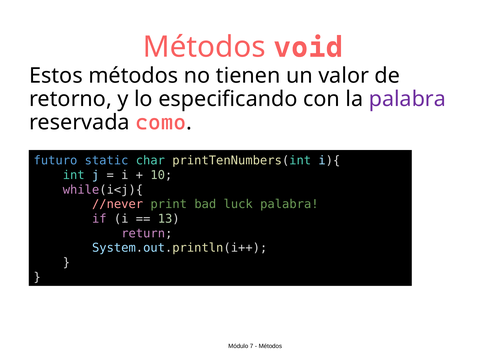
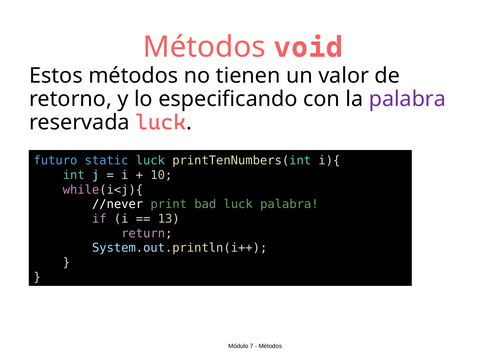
reservada como: como -> luck
static char: char -> luck
//never colour: pink -> white
